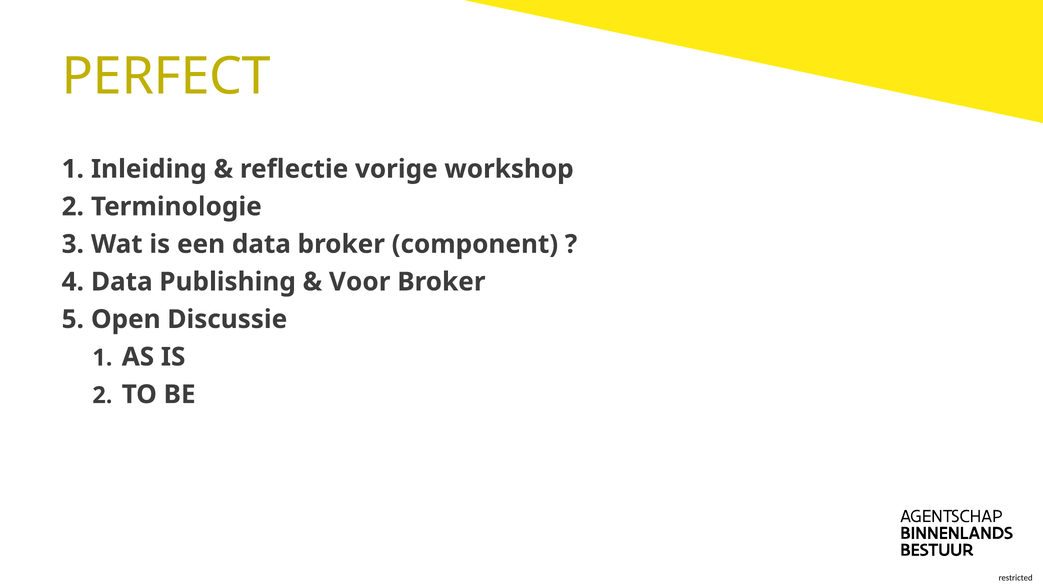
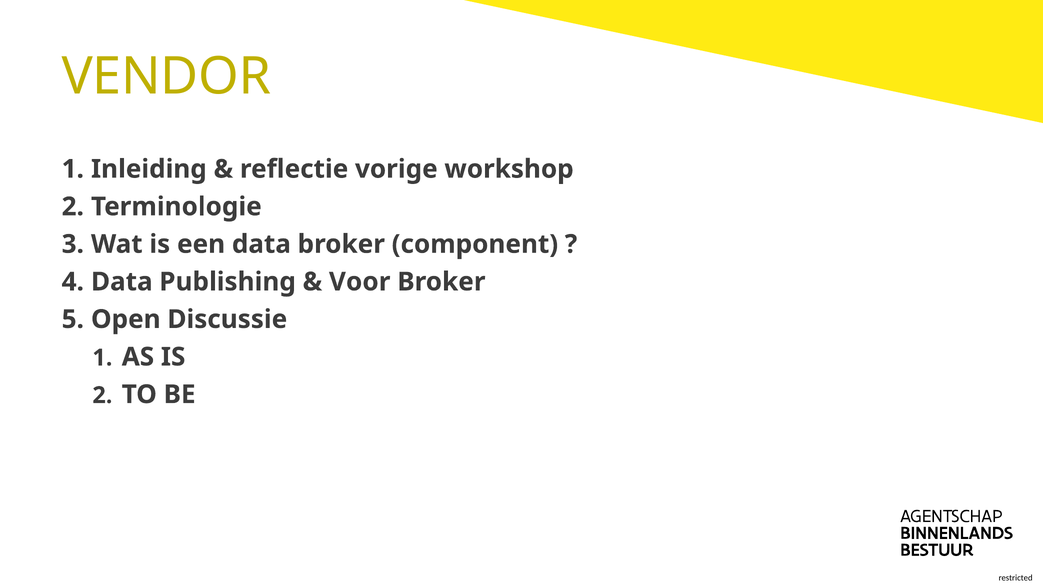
PERFECT: PERFECT -> VENDOR
